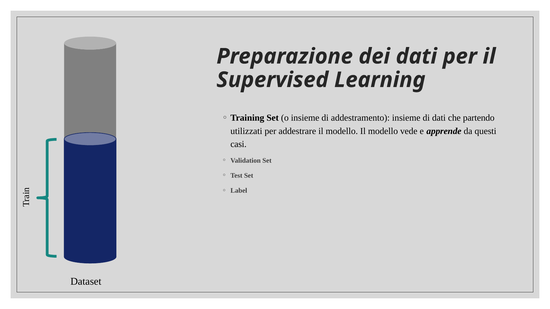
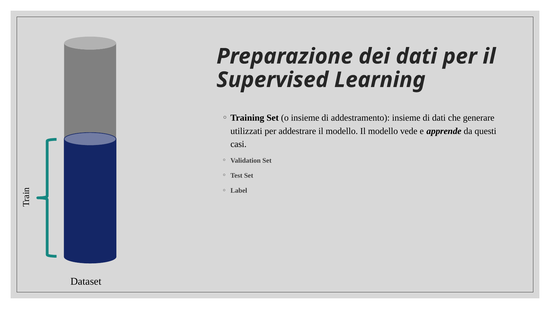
partendo: partendo -> generare
